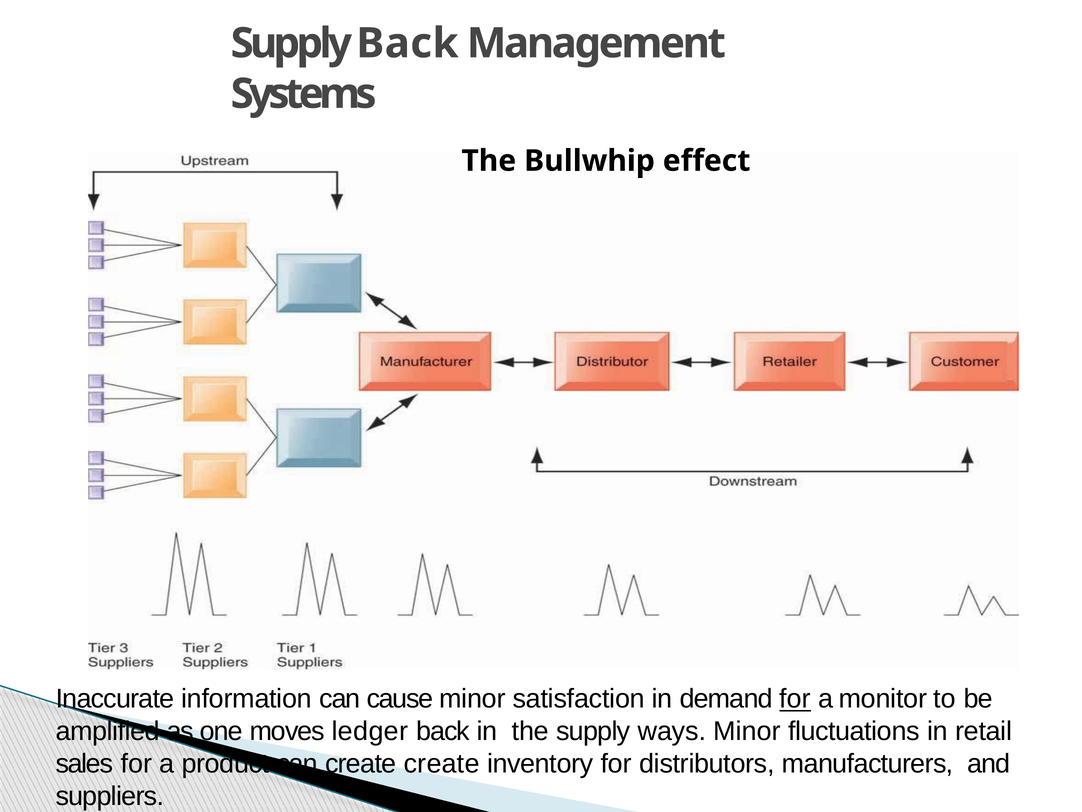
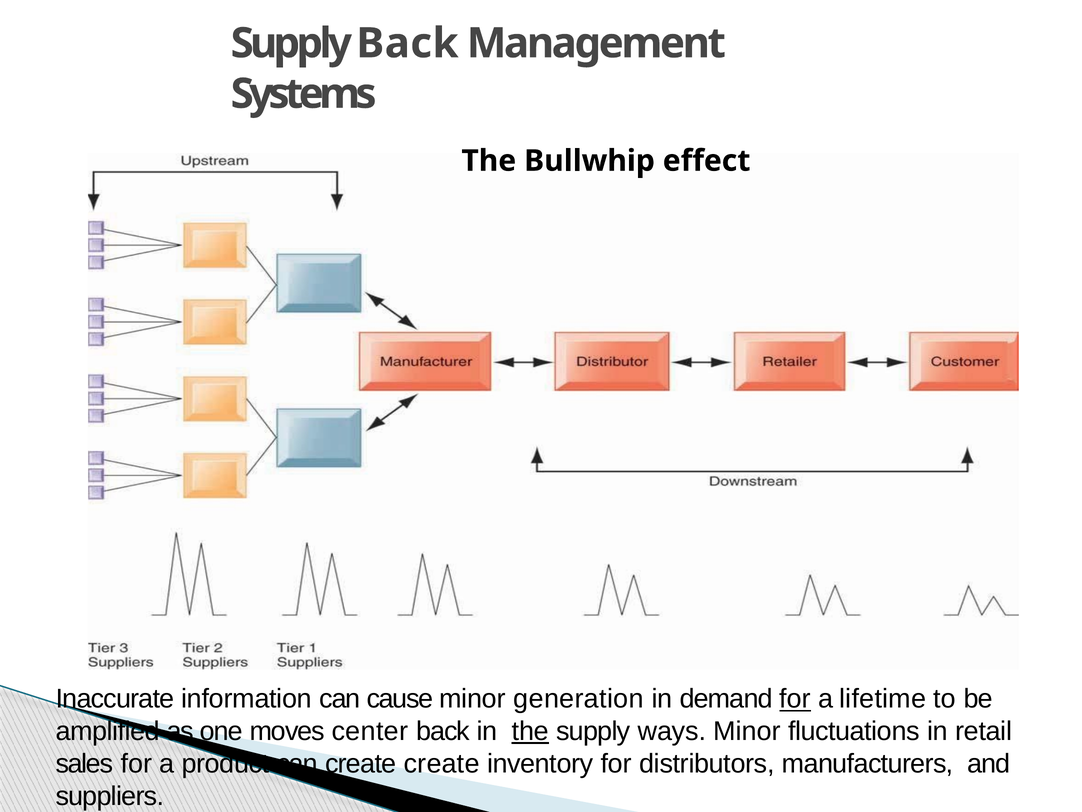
satisfaction: satisfaction -> generation
monitor: monitor -> lifetime
ledger: ledger -> center
the at (530, 731) underline: none -> present
